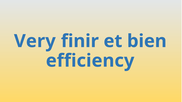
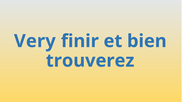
efficiency: efficiency -> trouverez
